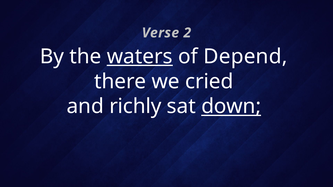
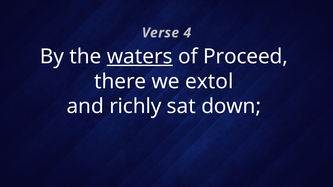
2: 2 -> 4
Depend: Depend -> Proceed
cried: cried -> extol
down underline: present -> none
